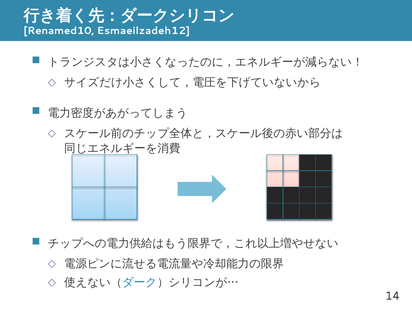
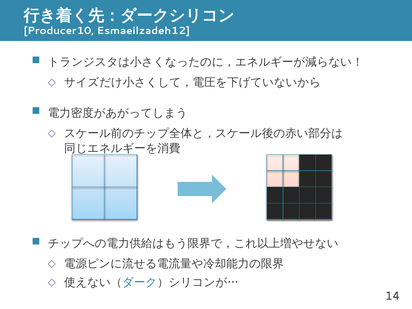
Renamed10: Renamed10 -> Producer10
